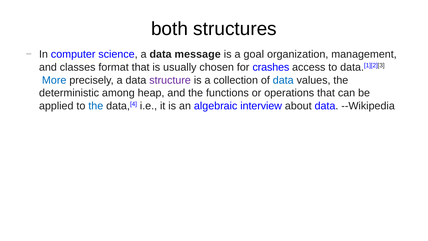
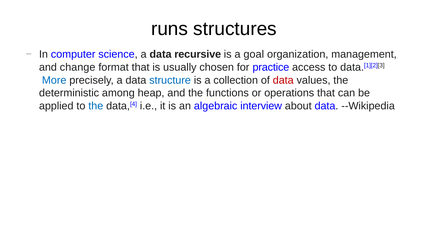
both: both -> runs
message: message -> recursive
classes: classes -> change
crashes: crashes -> practice
structure colour: purple -> blue
data at (283, 80) colour: blue -> red
